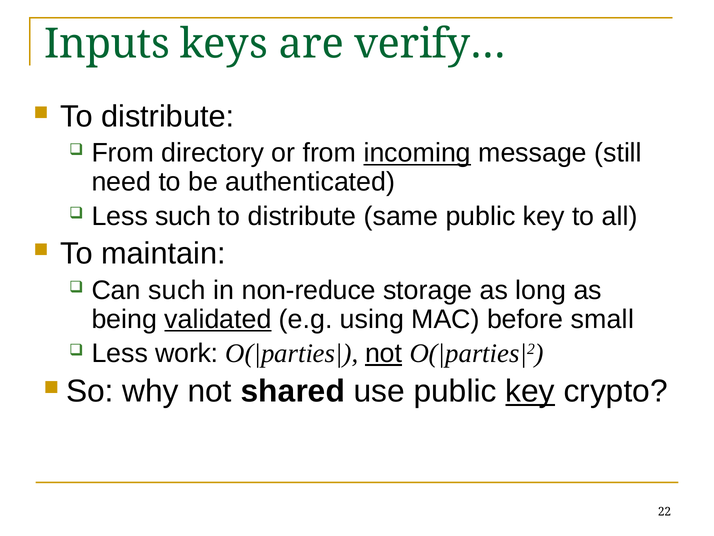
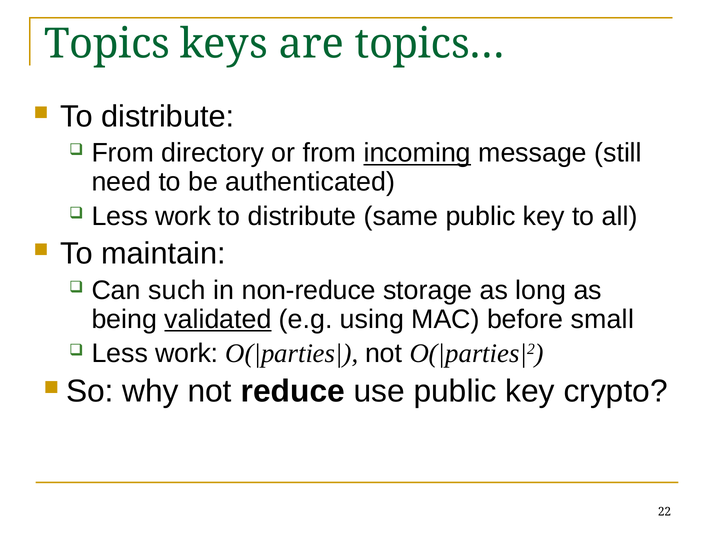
Inputs: Inputs -> Topics
verify…: verify… -> topics…
such at (183, 216): such -> work
not at (384, 353) underline: present -> none
shared: shared -> reduce
key at (530, 391) underline: present -> none
